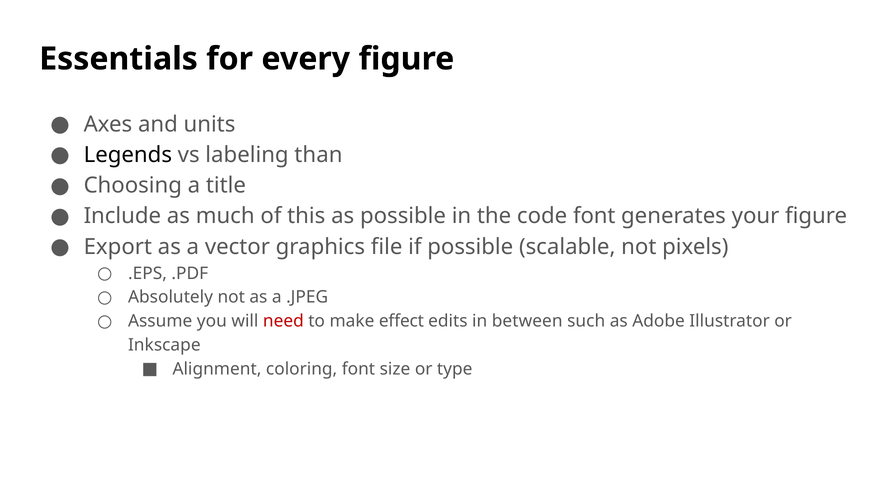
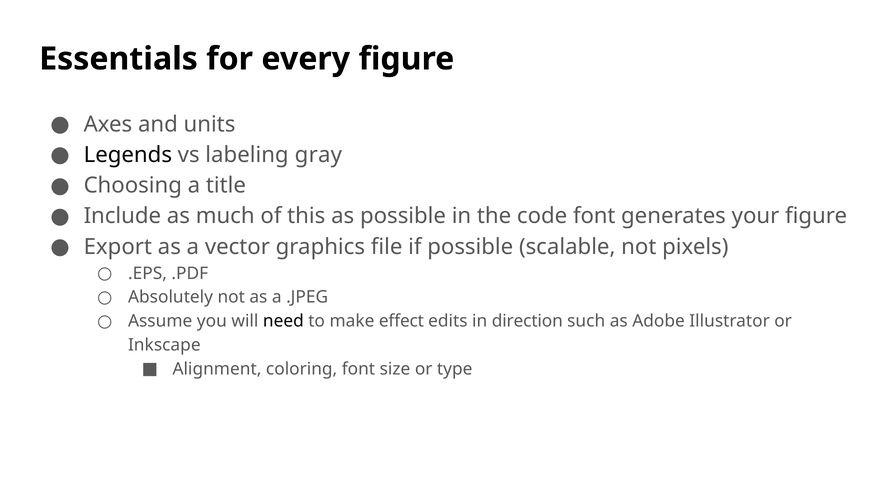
than: than -> gray
need colour: red -> black
between: between -> direction
